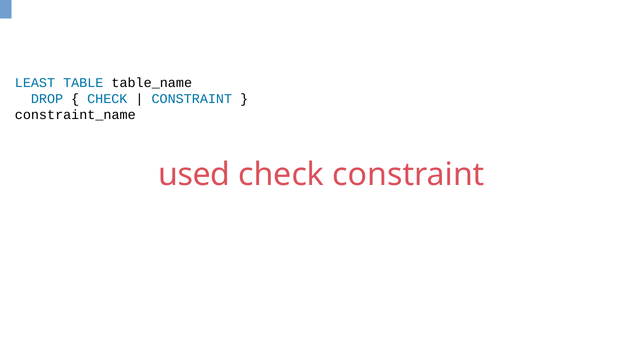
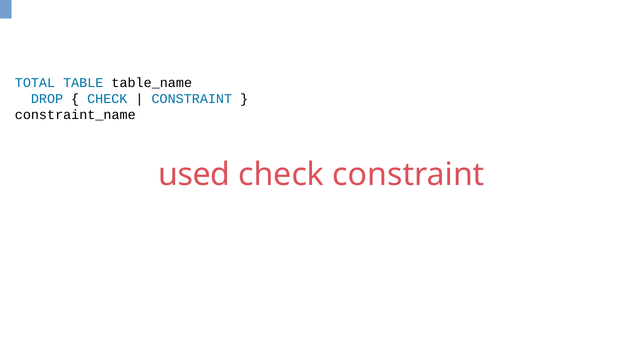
LEAST: LEAST -> TOTAL
